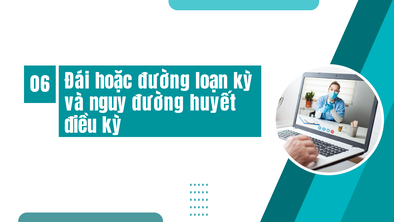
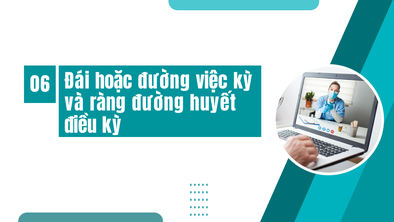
loạn: loạn -> việc
nguy: nguy -> ràng
